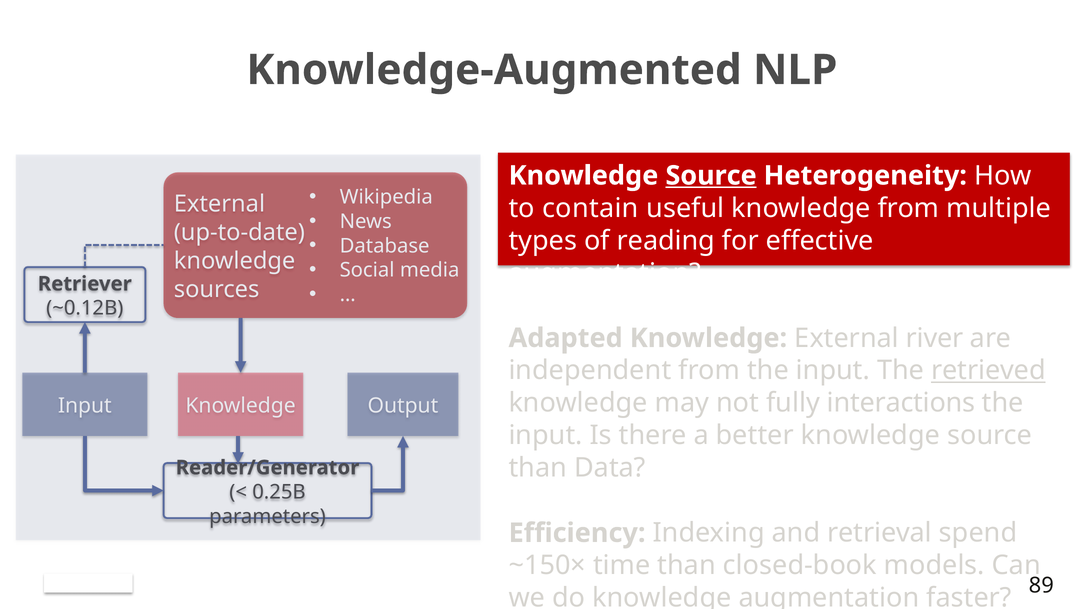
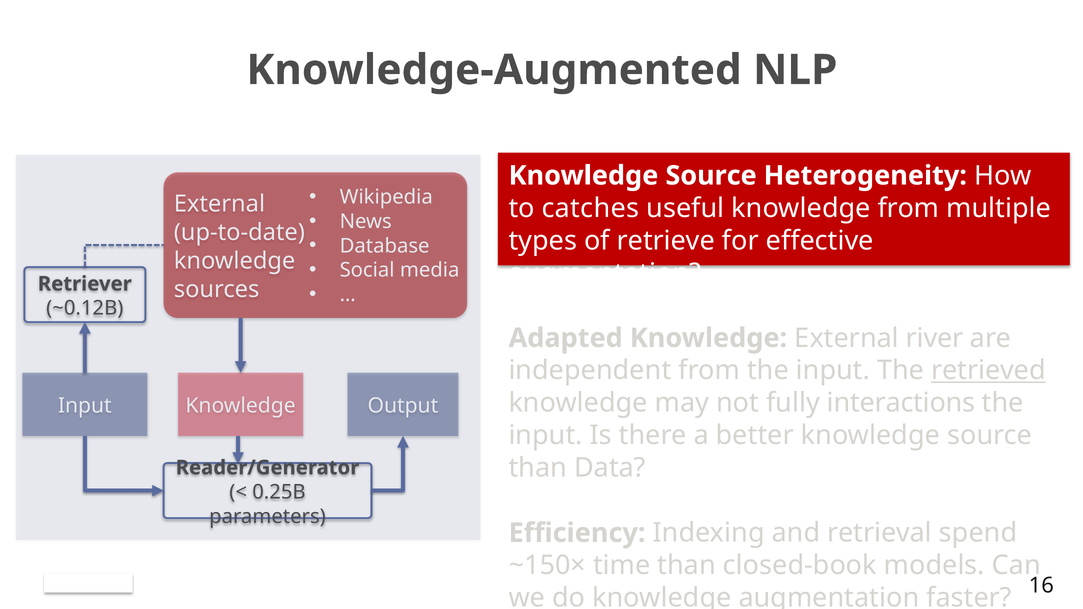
Source at (711, 176) underline: present -> none
contain: contain -> catches
reading: reading -> retrieve
89: 89 -> 16
